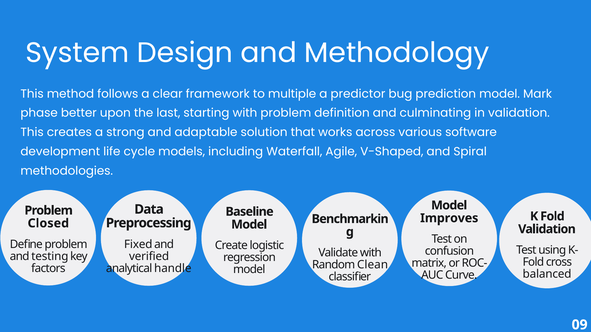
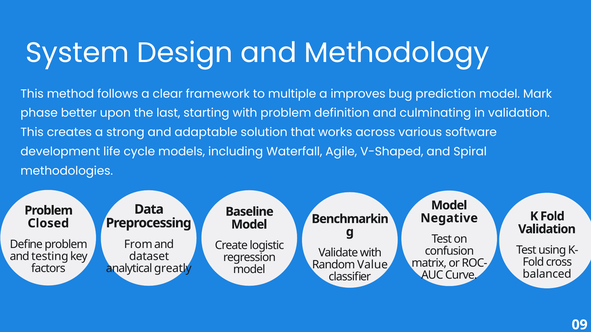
predictor: predictor -> improves
Improves: Improves -> Negative
Fixed: Fixed -> From
verified: verified -> dataset
Clean: Clean -> Value
handle: handle -> greatly
